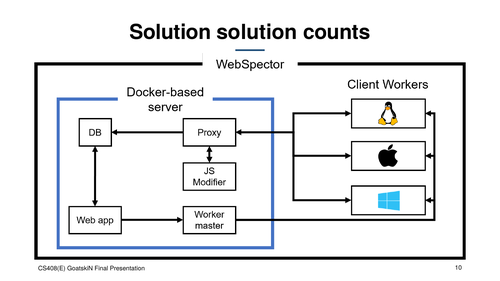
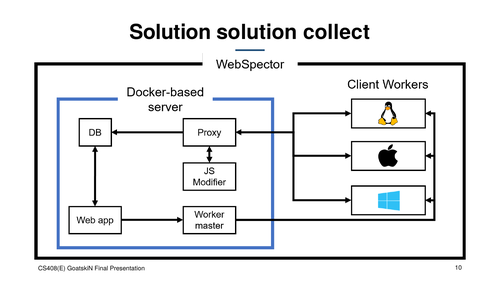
counts: counts -> collect
